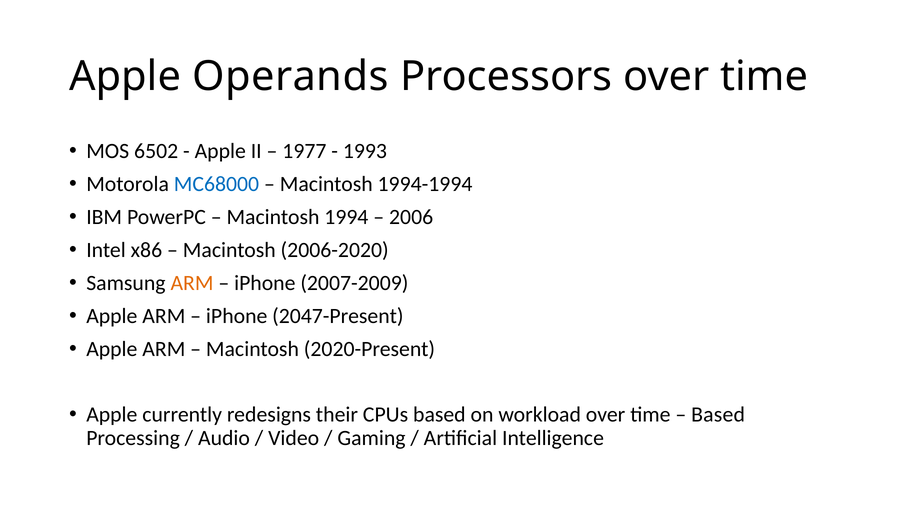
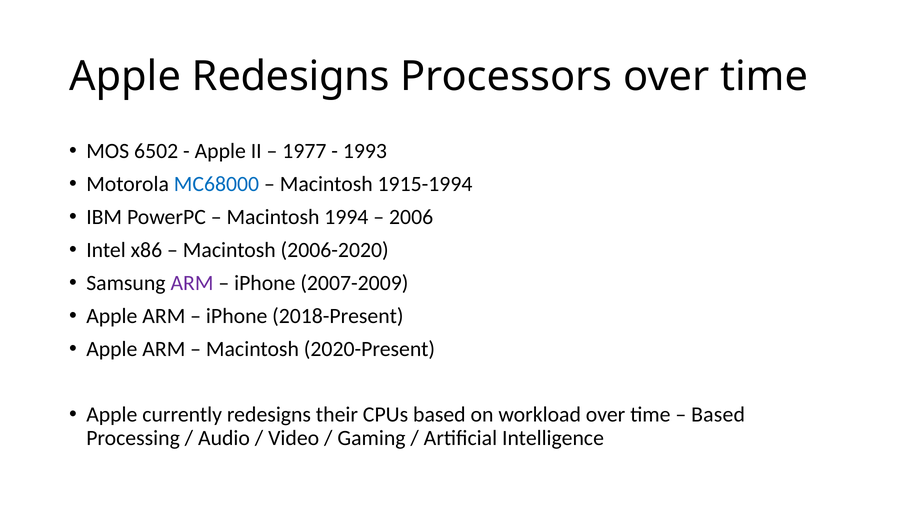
Apple Operands: Operands -> Redesigns
1994-1994: 1994-1994 -> 1915-1994
ARM at (192, 283) colour: orange -> purple
2047-Present: 2047-Present -> 2018-Present
